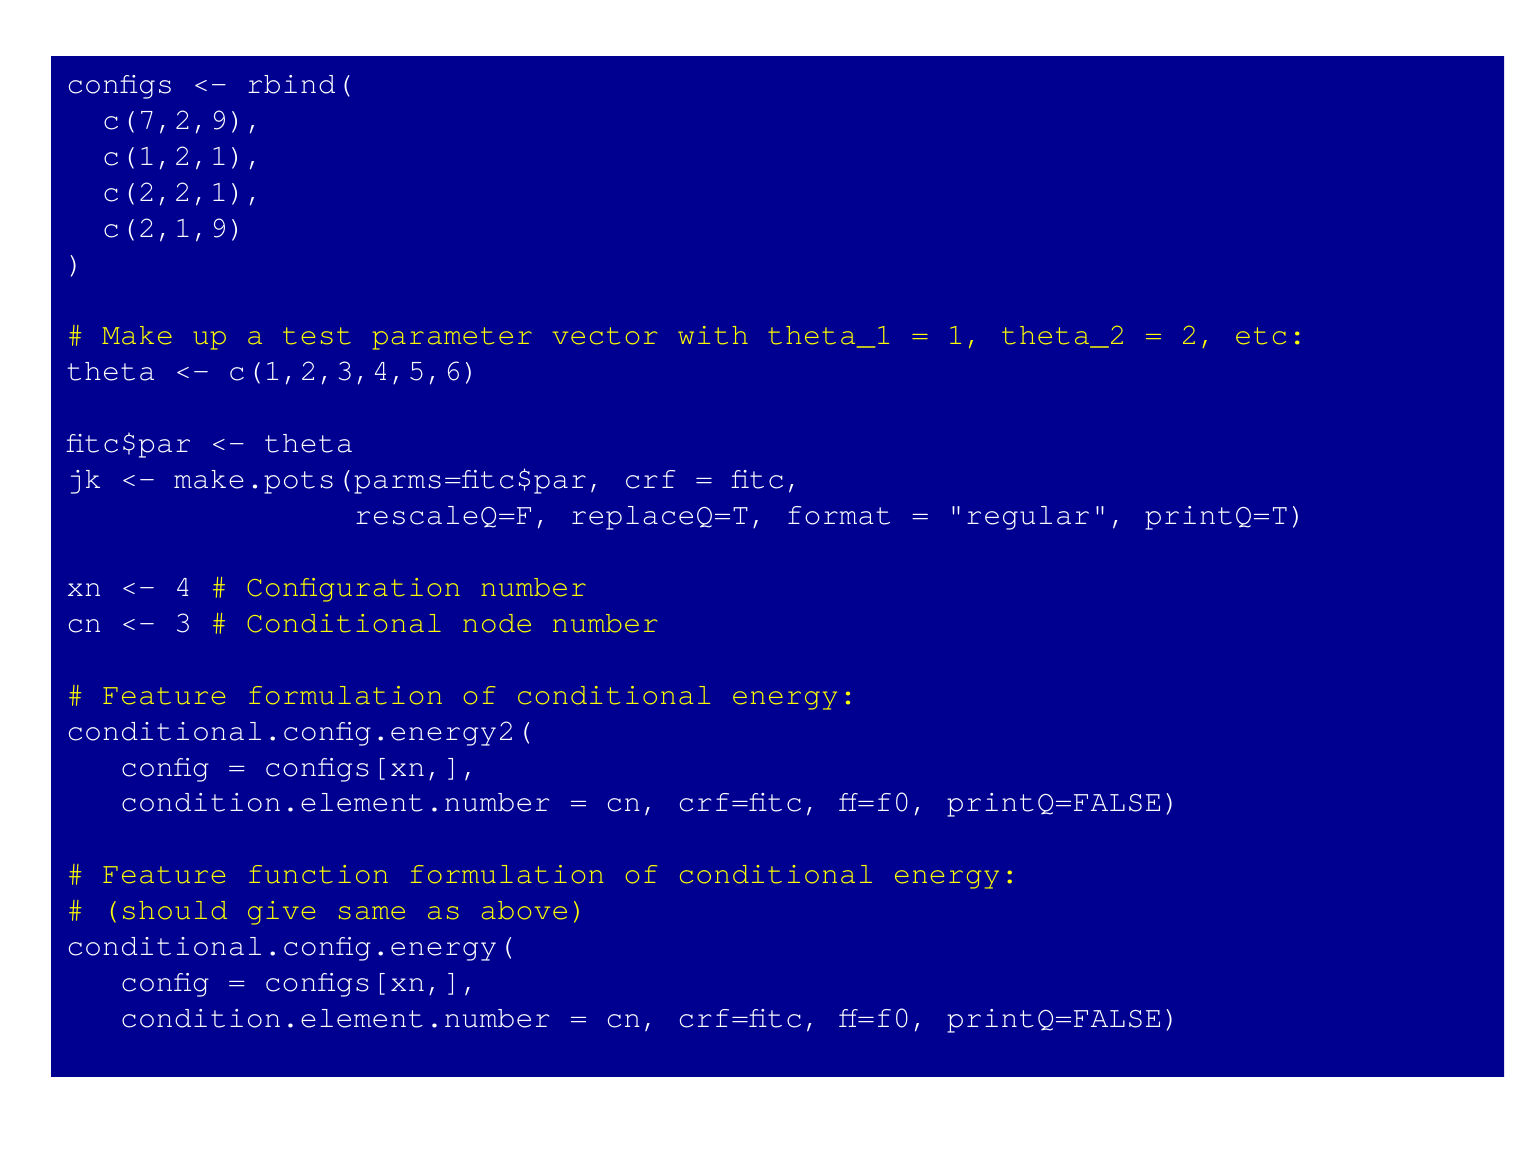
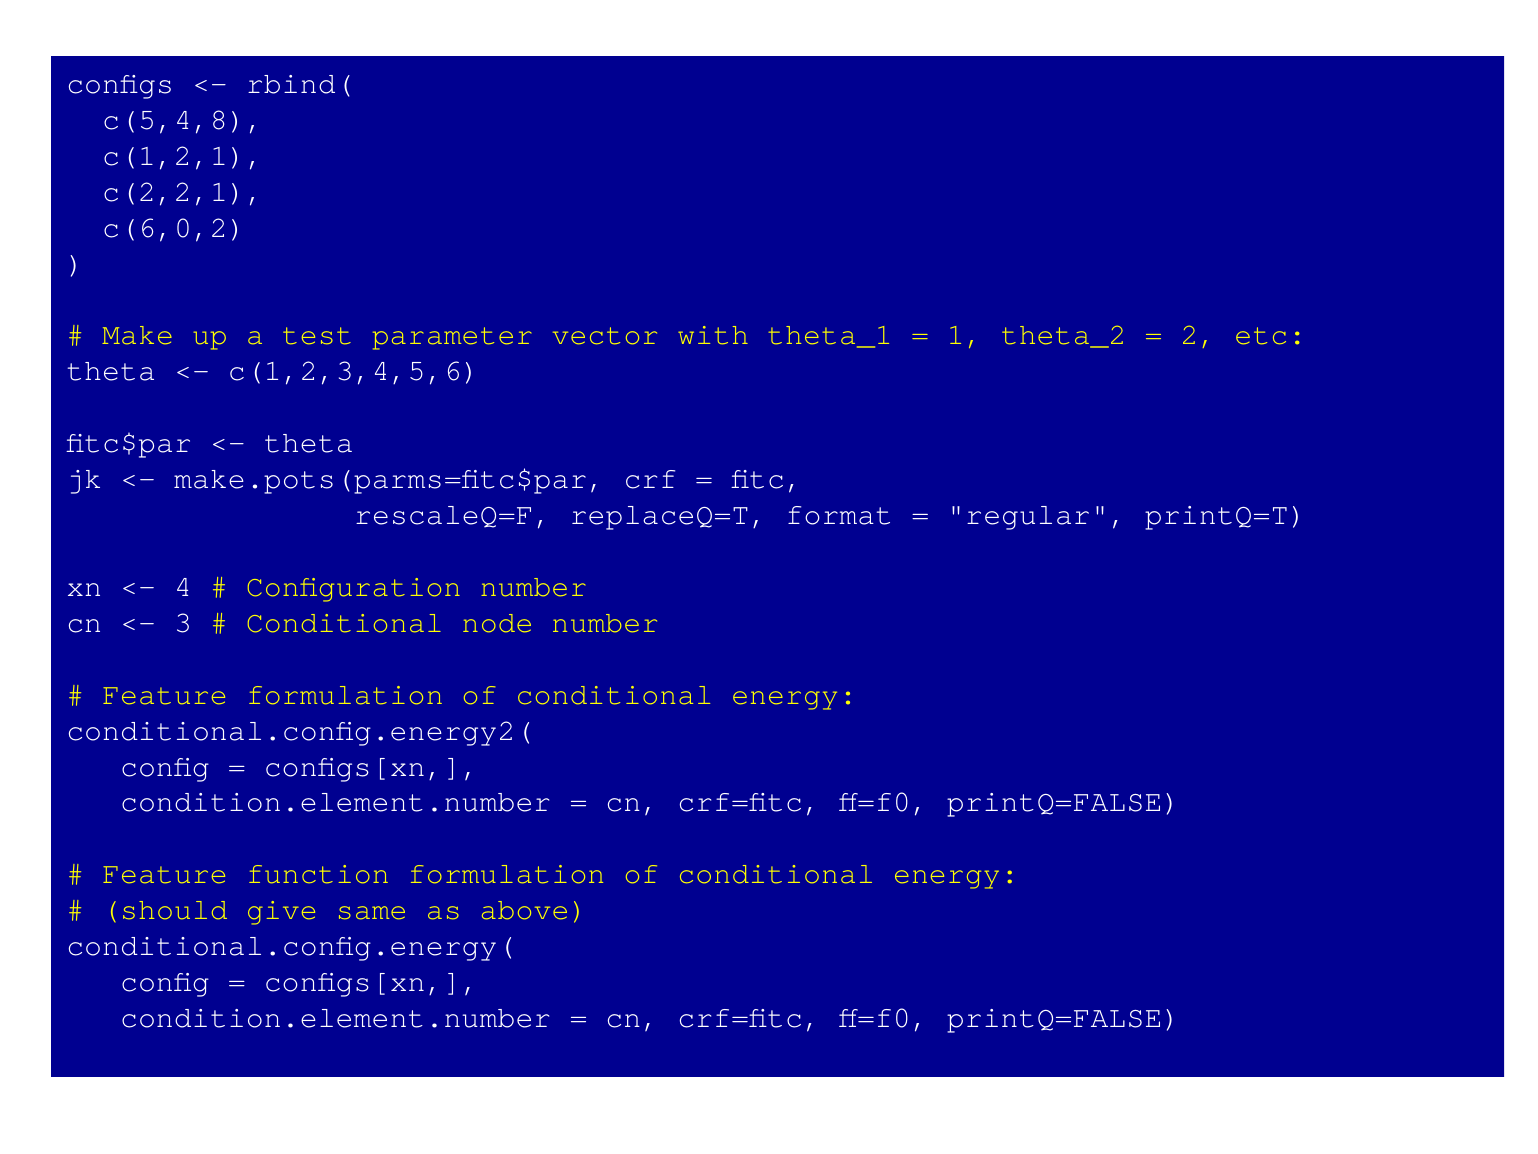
c(7,2,9: c(7,2,9 -> c(5,4,8
c(2,1,9: c(2,1,9 -> c(6,0,2
